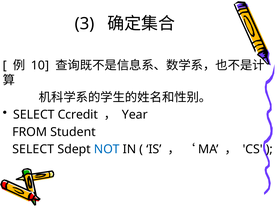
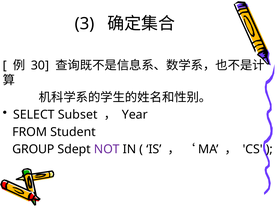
10: 10 -> 30
Ccredit: Ccredit -> Subset
SELECT at (33, 149): SELECT -> GROUP
NOT colour: blue -> purple
